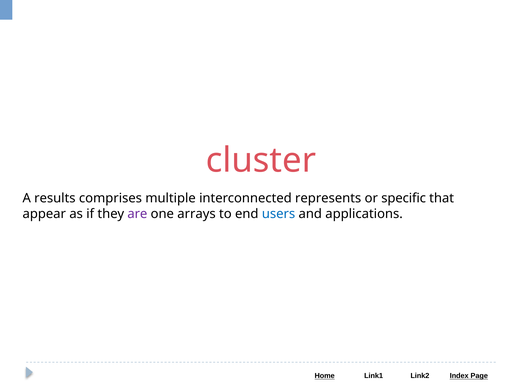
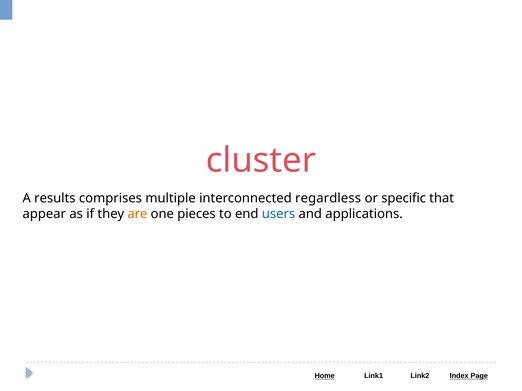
represents: represents -> regardless
are colour: purple -> orange
arrays: arrays -> pieces
